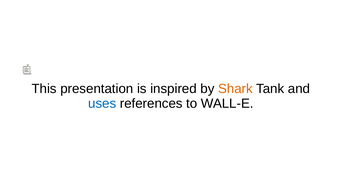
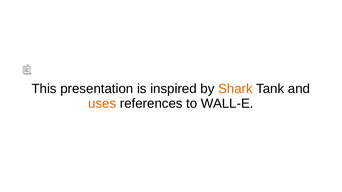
uses colour: blue -> orange
